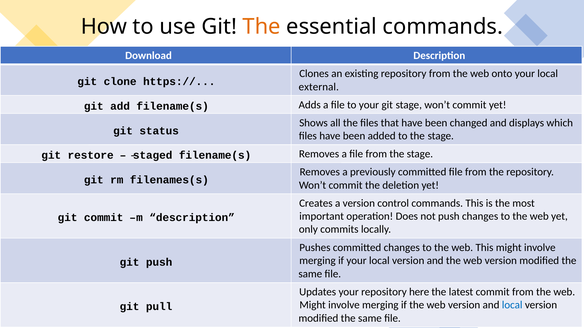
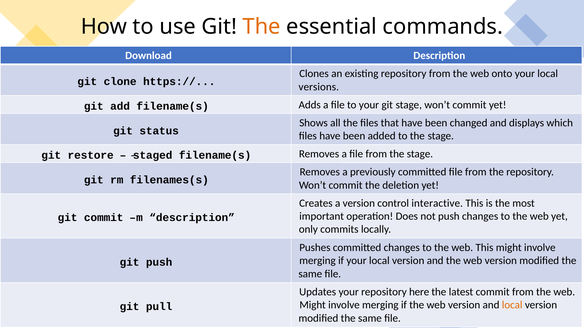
external: external -> versions
control commands: commands -> interactive
local at (512, 305) colour: blue -> orange
